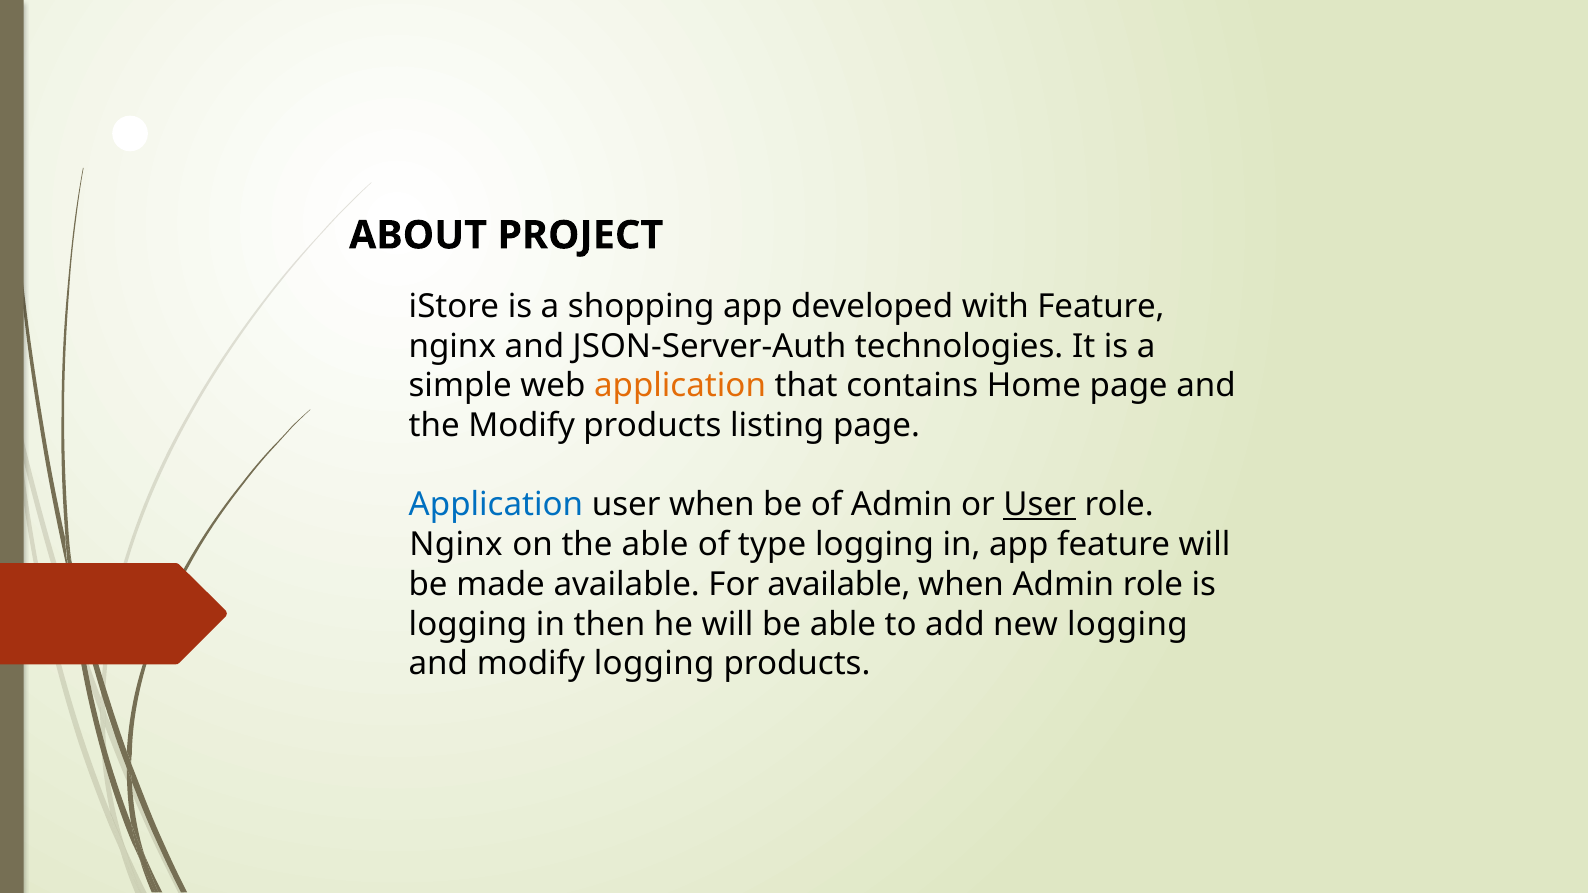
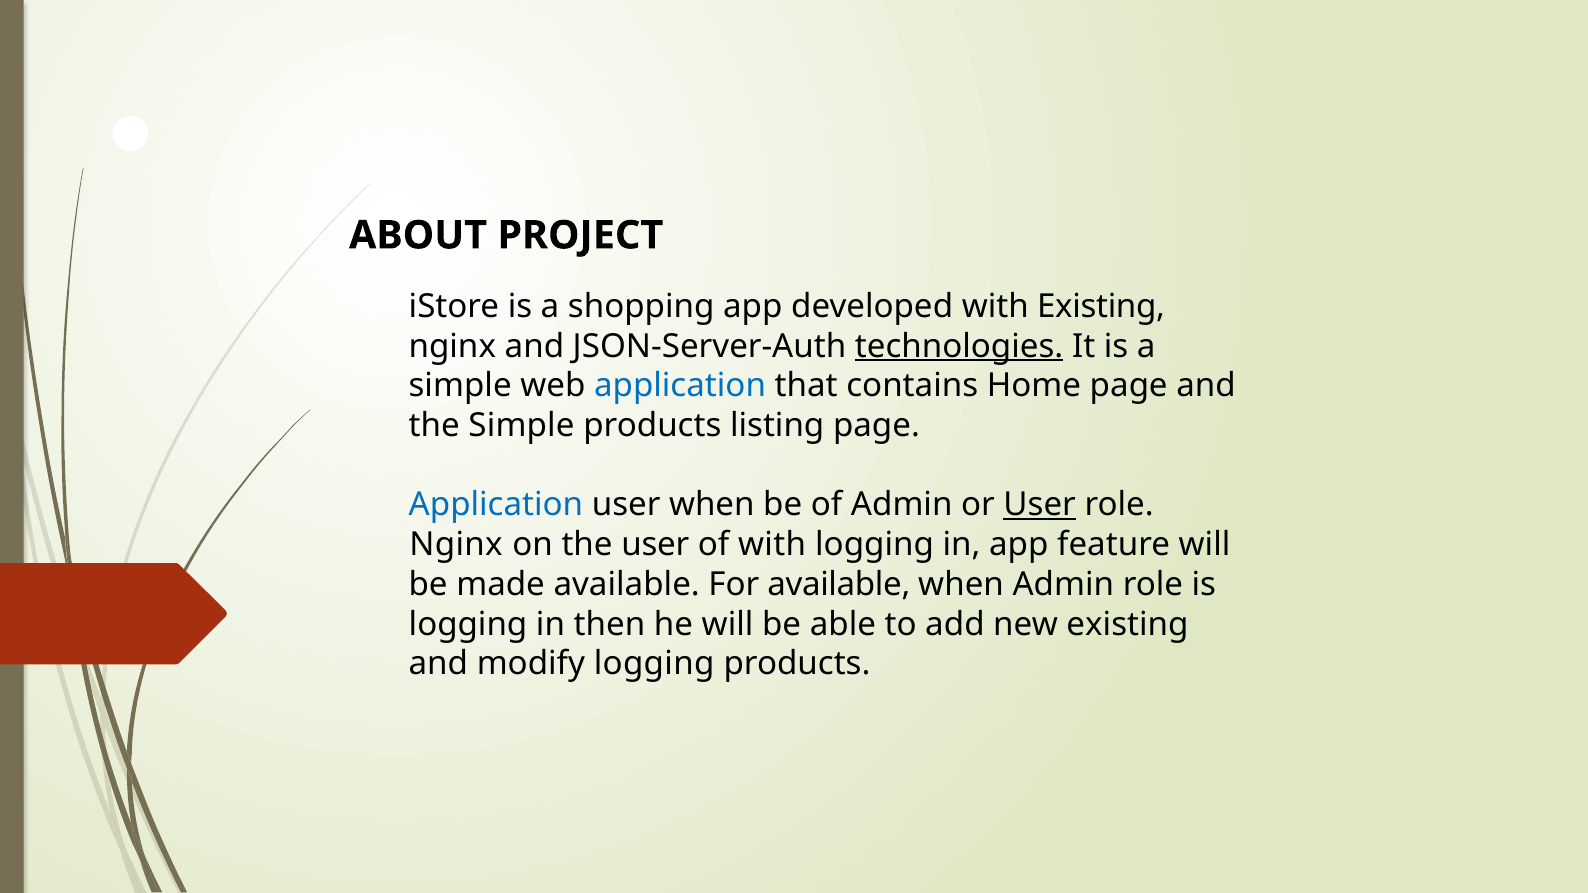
with Feature: Feature -> Existing
technologies underline: none -> present
application at (680, 386) colour: orange -> blue
the Modify: Modify -> Simple
the able: able -> user
of type: type -> with
new logging: logging -> existing
